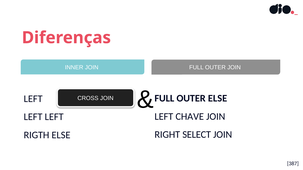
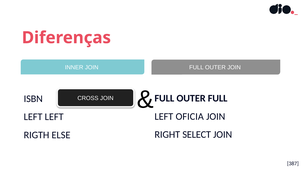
OUTER ELSE: ELSE -> FULL
LEFT at (33, 99): LEFT -> ISBN
CHAVE: CHAVE -> OFICIA
